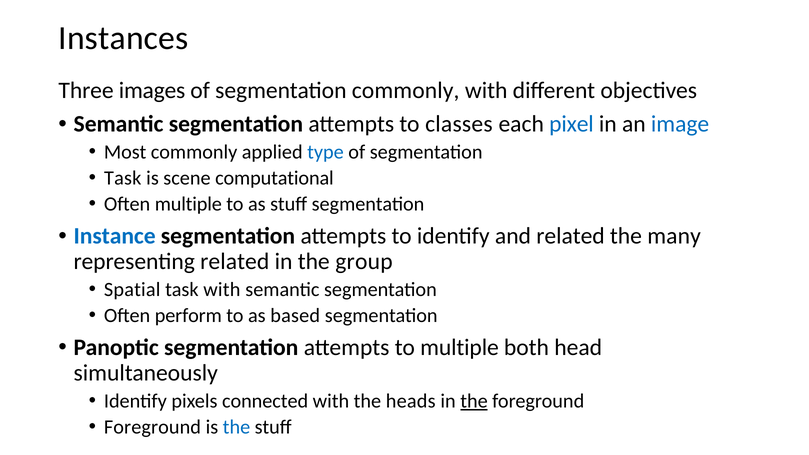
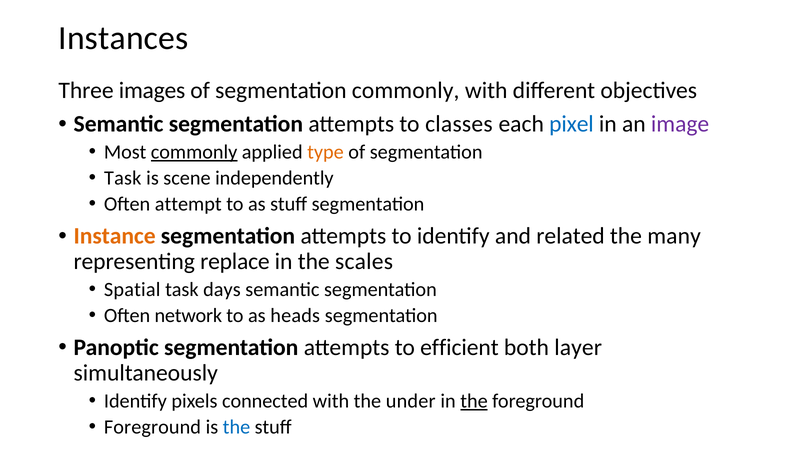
image colour: blue -> purple
commonly at (194, 152) underline: none -> present
type colour: blue -> orange
computational: computational -> independently
Often multiple: multiple -> attempt
Instance colour: blue -> orange
representing related: related -> replace
group: group -> scales
task with: with -> days
perform: perform -> network
based: based -> heads
to multiple: multiple -> efficient
head: head -> layer
heads: heads -> under
